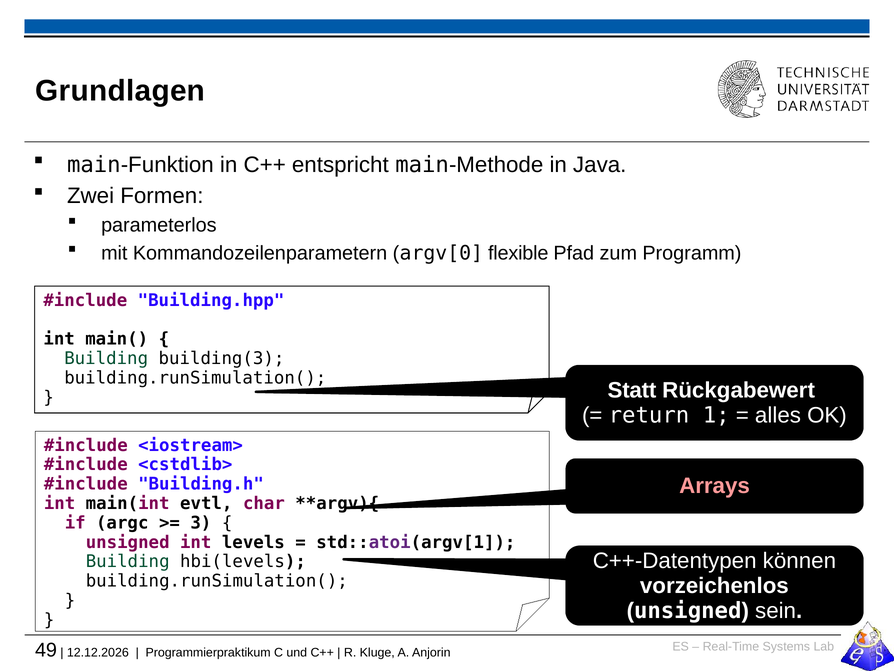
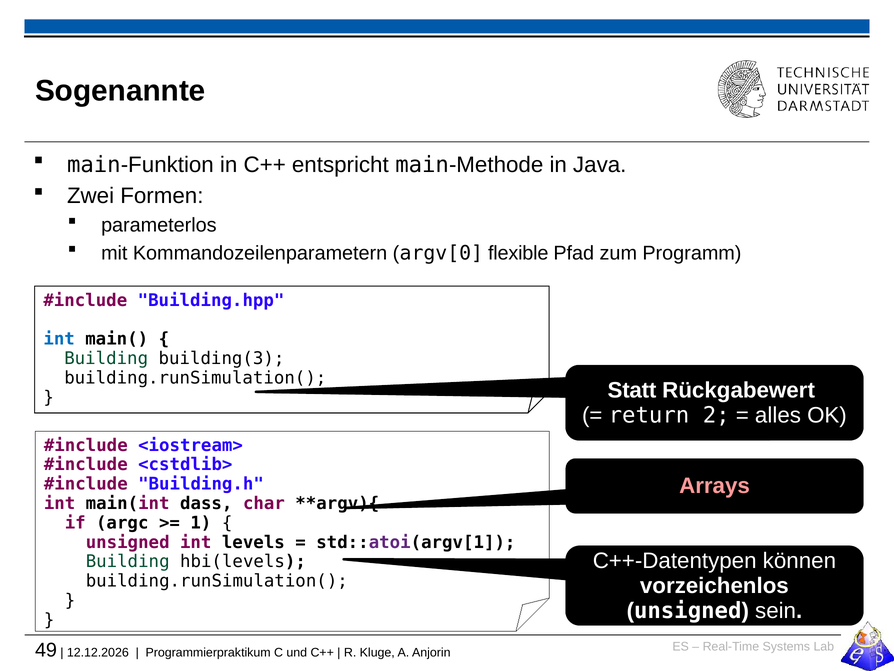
Grundlagen: Grundlagen -> Sogenannte
int at (59, 339) colour: black -> blue
1: 1 -> 2
evtl: evtl -> dass
3: 3 -> 1
